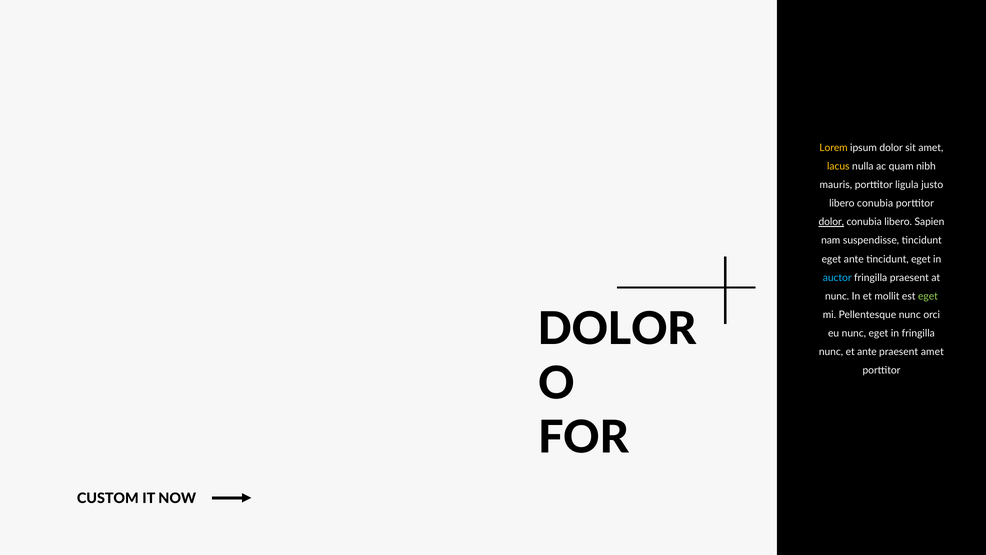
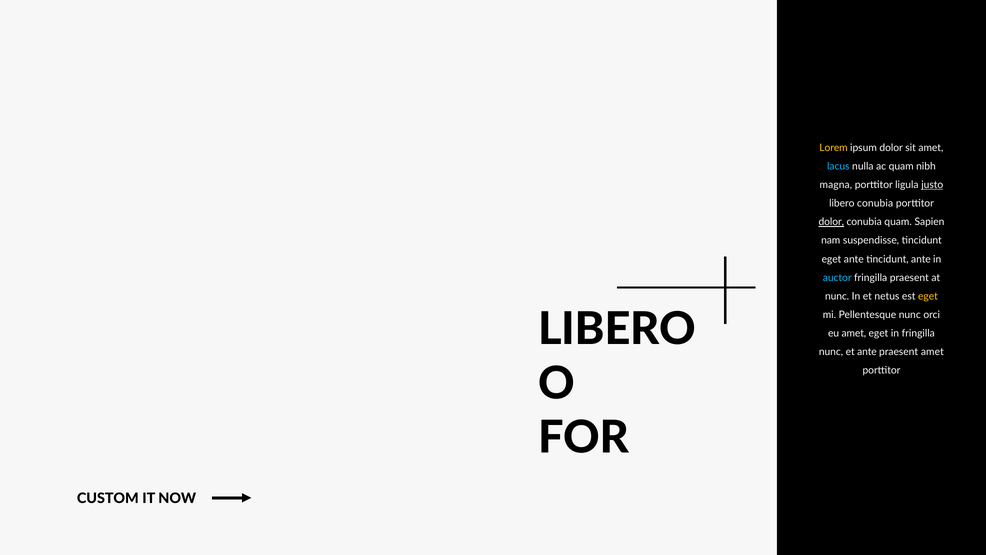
lacus colour: yellow -> light blue
mauris: mauris -> magna
justo underline: none -> present
conubia libero: libero -> quam
ante tincidunt eget: eget -> ante
mollit: mollit -> netus
eget at (928, 296) colour: light green -> yellow
DOLOR at (617, 329): DOLOR -> LIBERO
eu nunc: nunc -> amet
